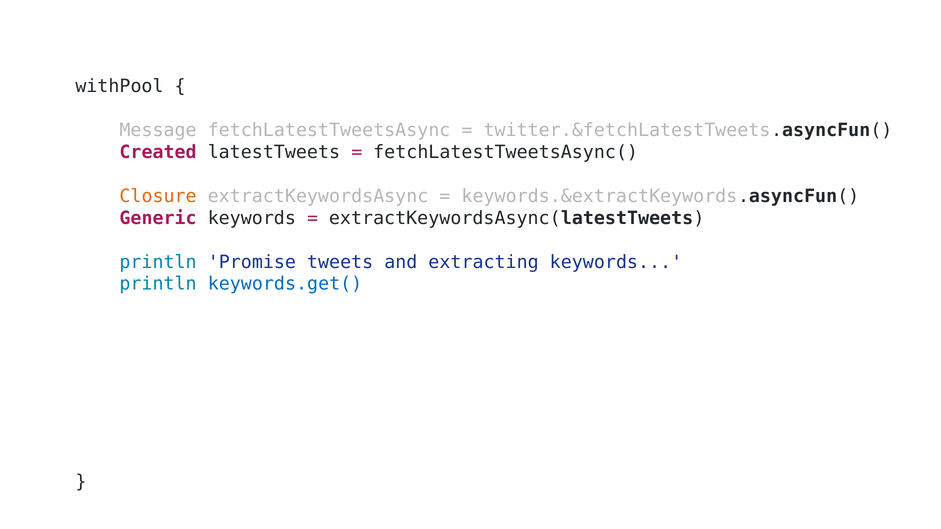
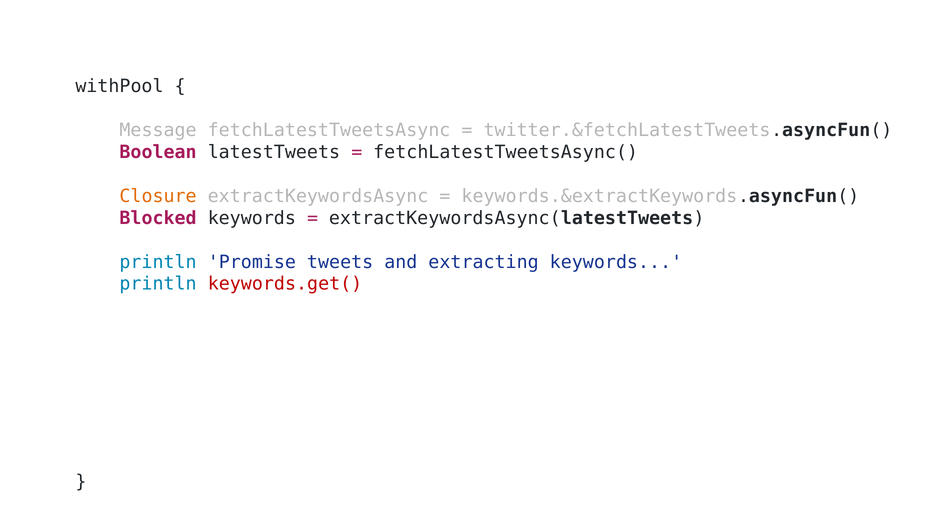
Created: Created -> Boolean
Generic: Generic -> Blocked
keywords.get( colour: blue -> red
